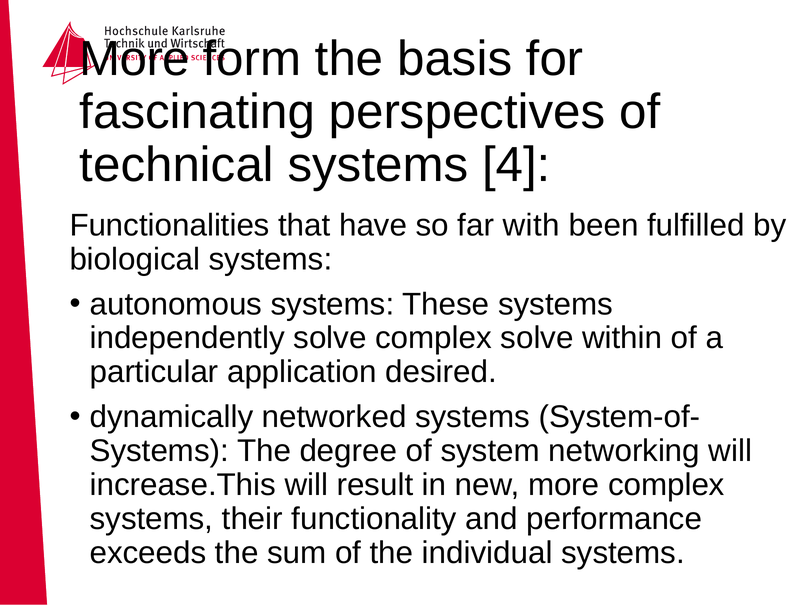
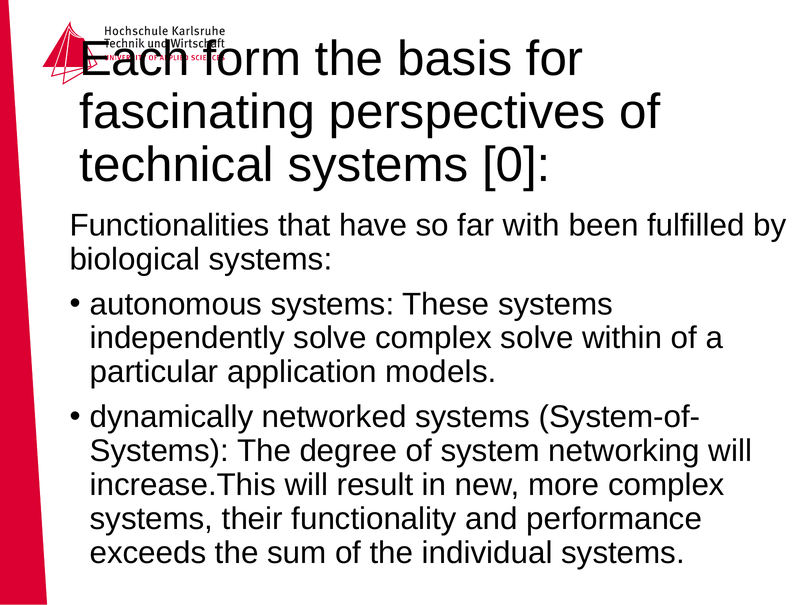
More at (134, 59): More -> Each
4: 4 -> 0
desired: desired -> models
